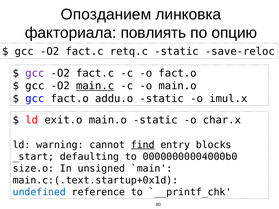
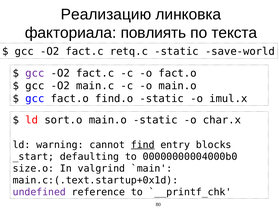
Опозданием: Опозданием -> Реализацию
опцию: опцию -> текста
save-reloc: save-reloc -> save-world
main.c underline: present -> none
addu.o: addu.o -> find.o
exit.o: exit.o -> sort.o
unsigned: unsigned -> valgrind
undefined colour: blue -> purple
